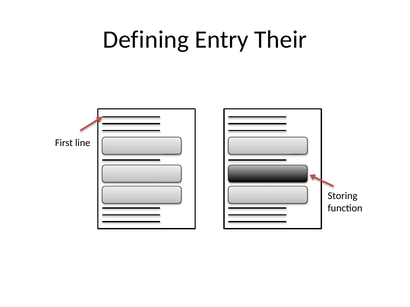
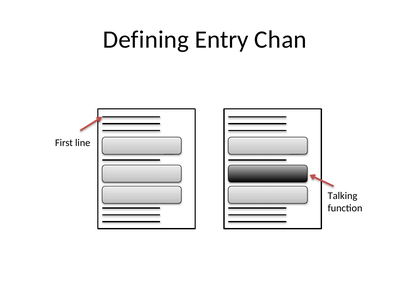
Their: Their -> Chan
Storing: Storing -> Talking
